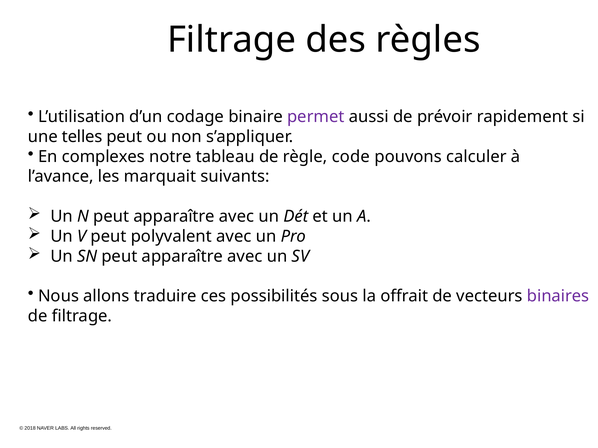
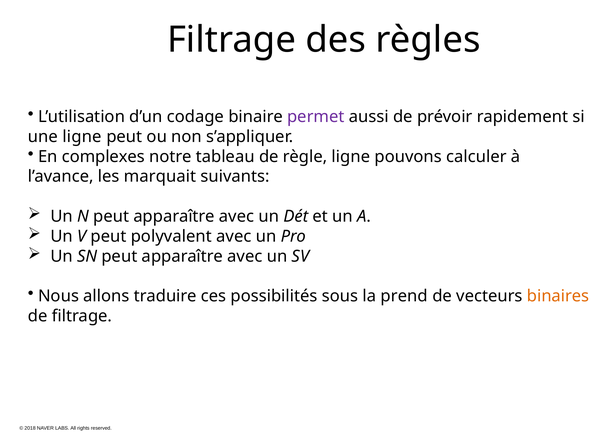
une telles: telles -> ligne
règle code: code -> ligne
offrait: offrait -> prend
binaires colour: purple -> orange
